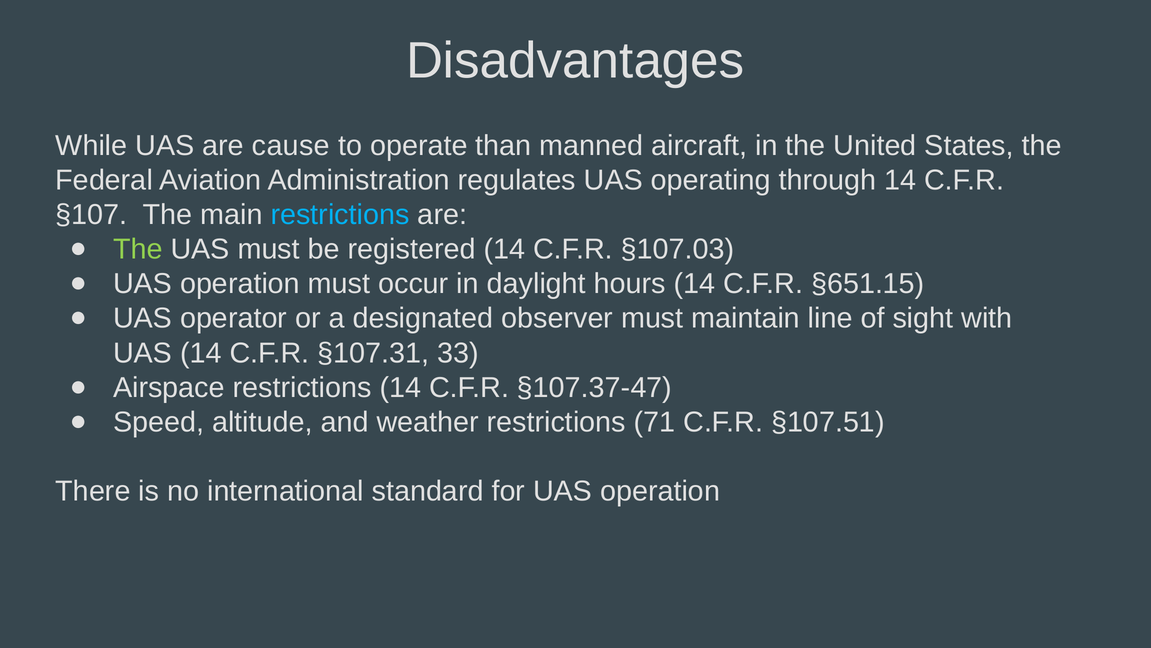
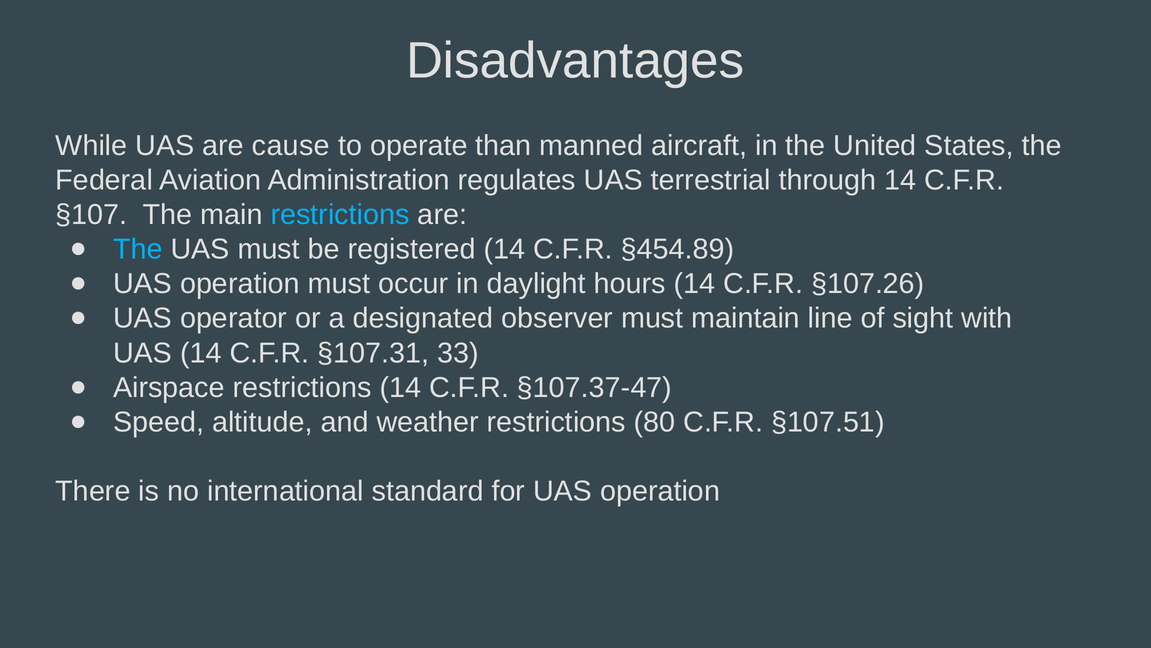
operating: operating -> terrestrial
The at (138, 249) colour: light green -> light blue
§107.03: §107.03 -> §454.89
§651.15: §651.15 -> §107.26
71: 71 -> 80
